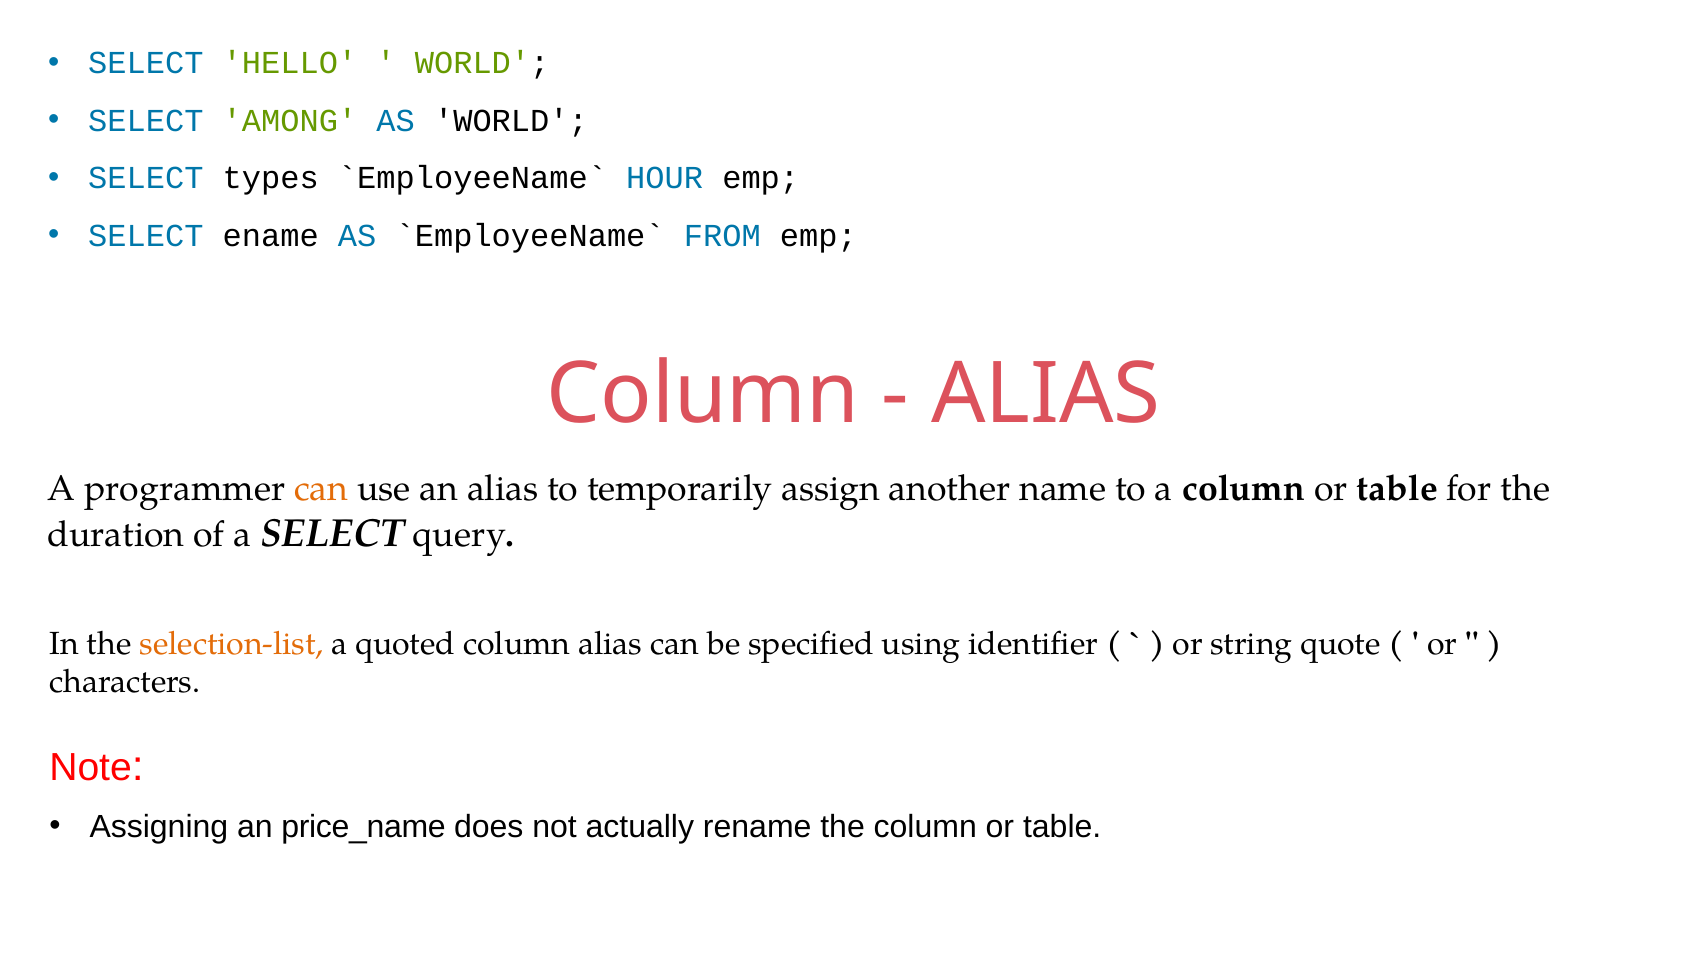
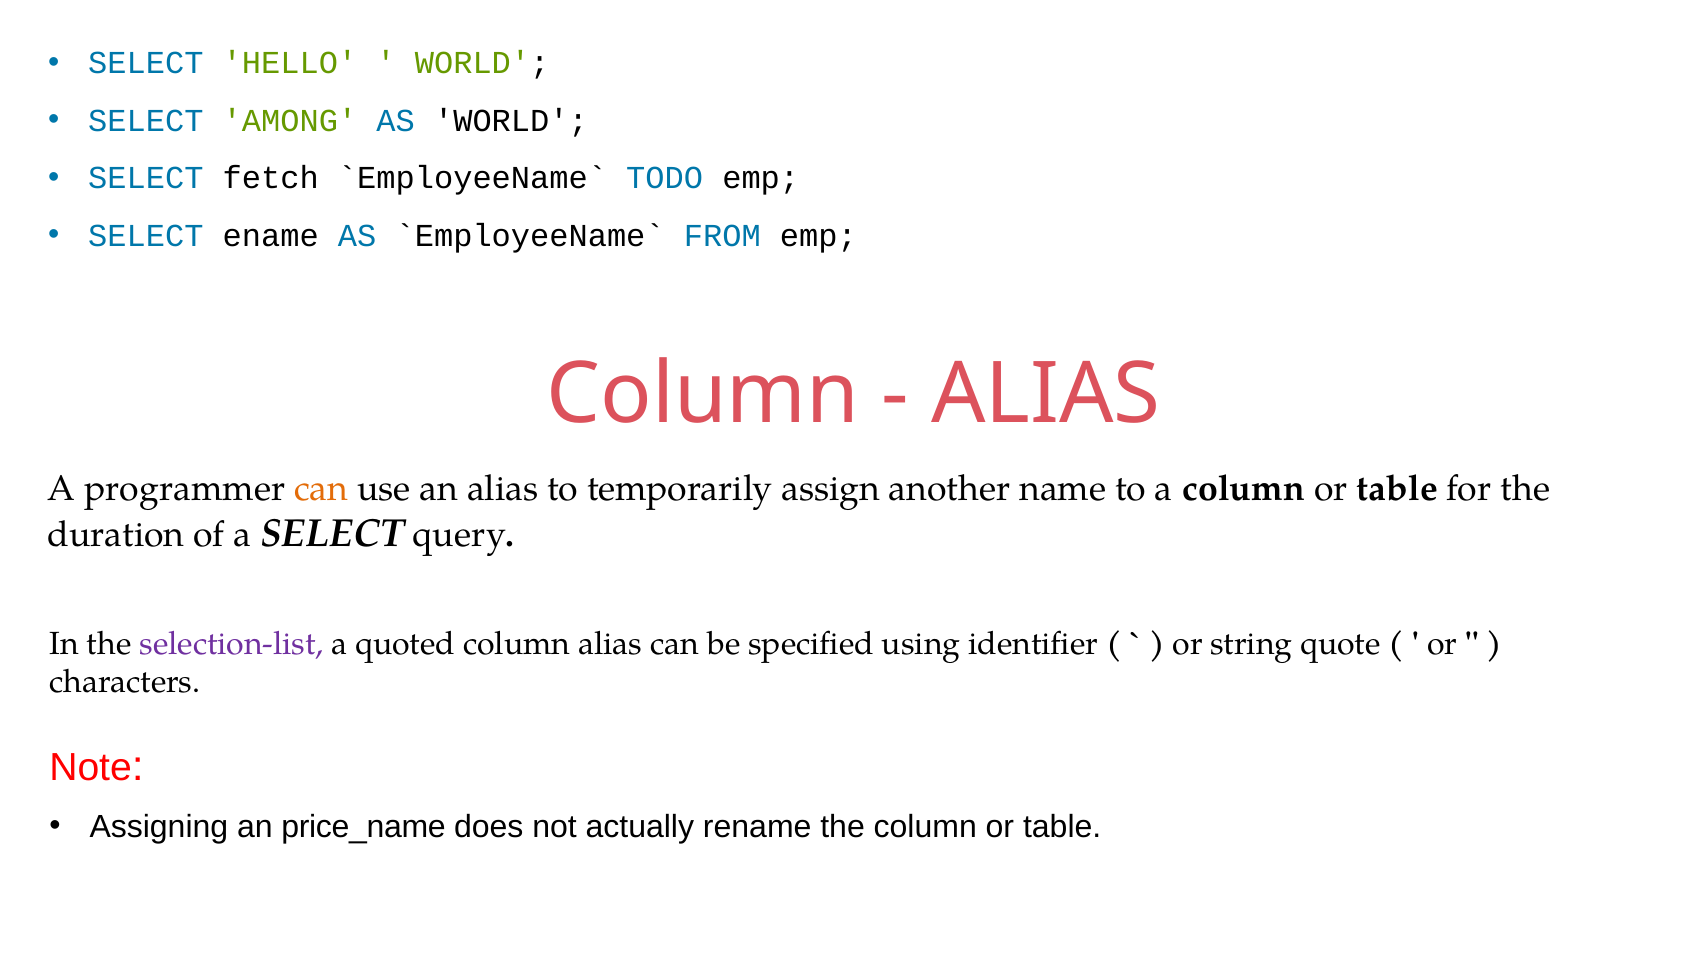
types: types -> fetch
HOUR: HOUR -> TODO
selection-list colour: orange -> purple
